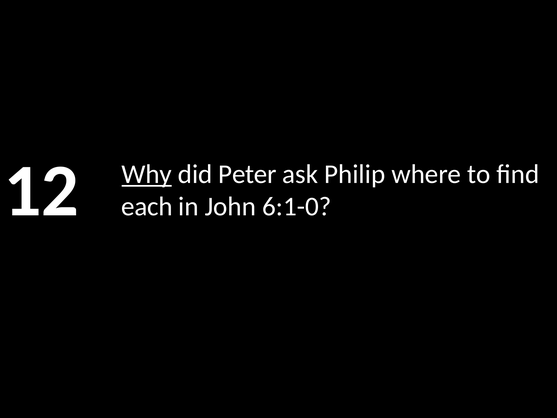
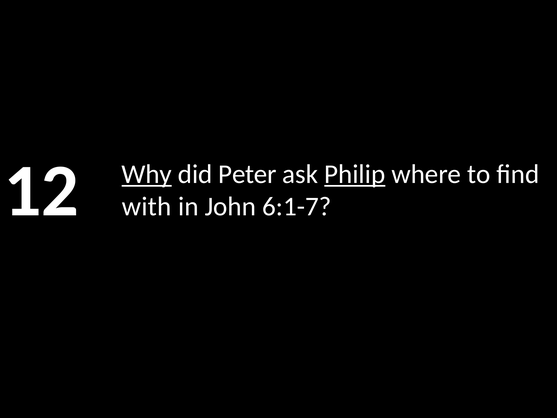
Philip underline: none -> present
each: each -> with
6:1-0: 6:1-0 -> 6:1-7
